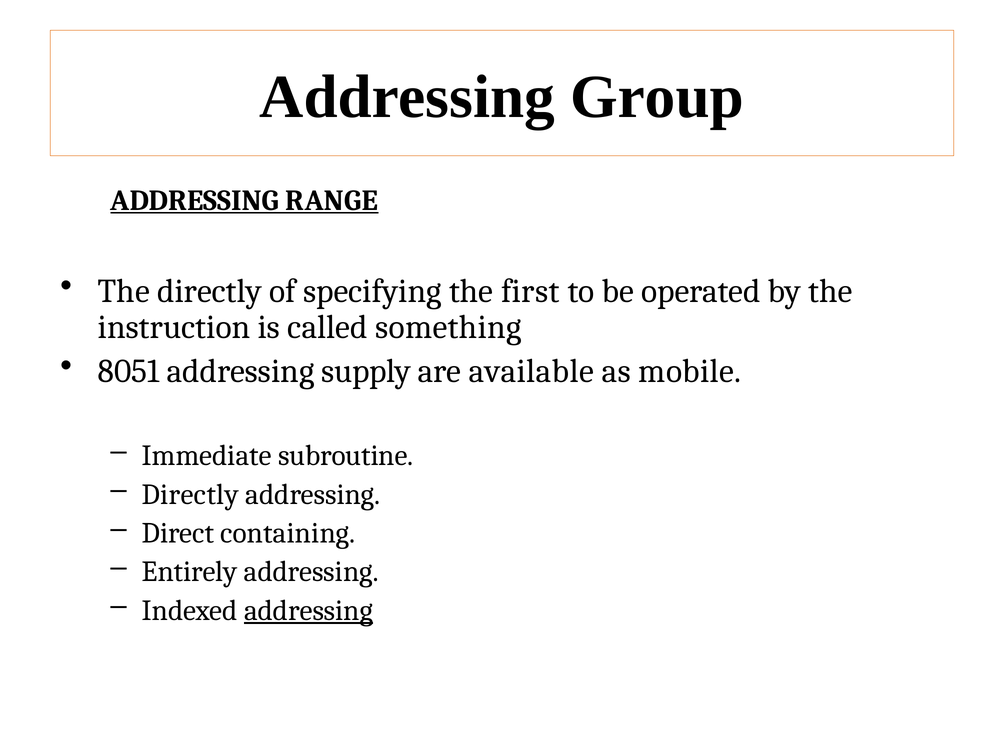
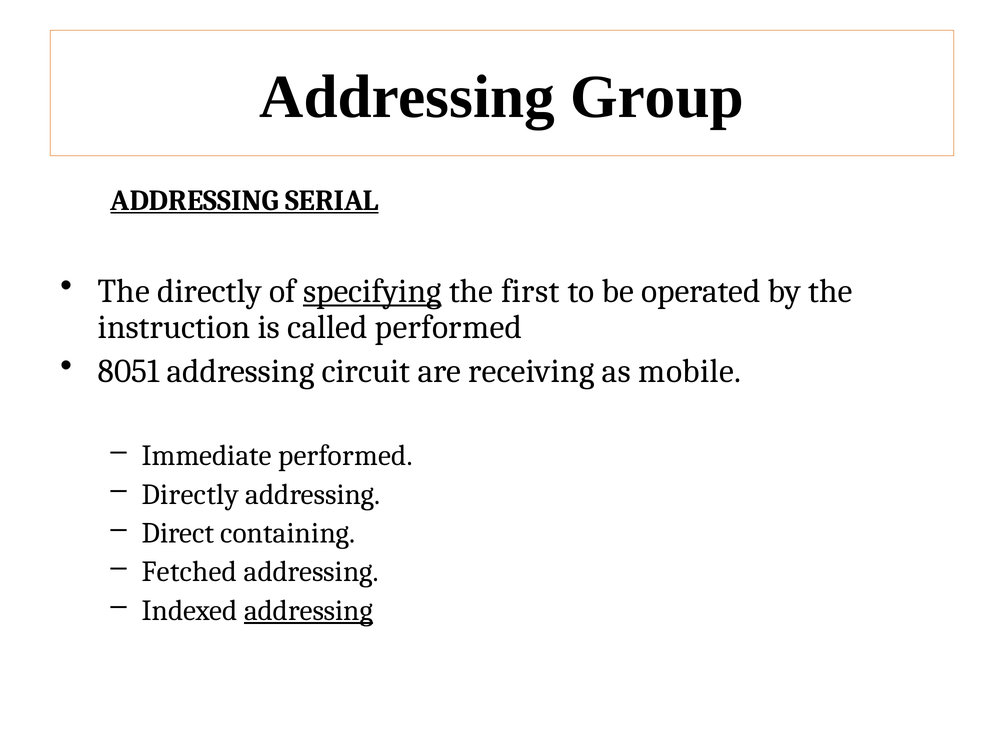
RANGE: RANGE -> SERIAL
specifying underline: none -> present
called something: something -> performed
supply: supply -> circuit
available: available -> receiving
Immediate subroutine: subroutine -> performed
Entirely: Entirely -> Fetched
